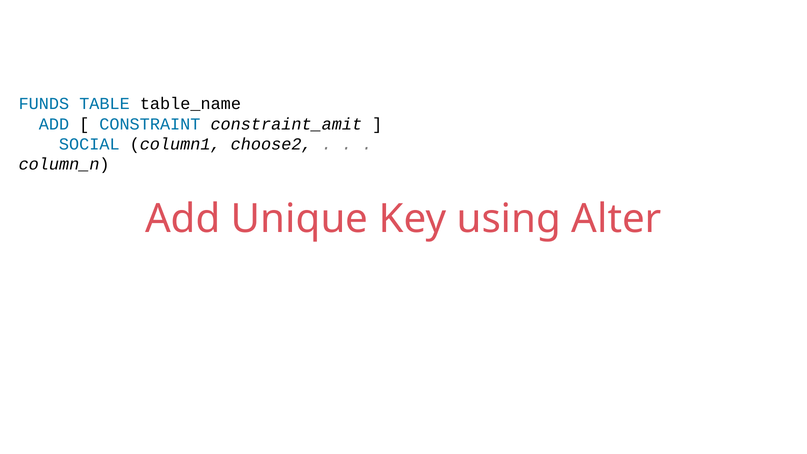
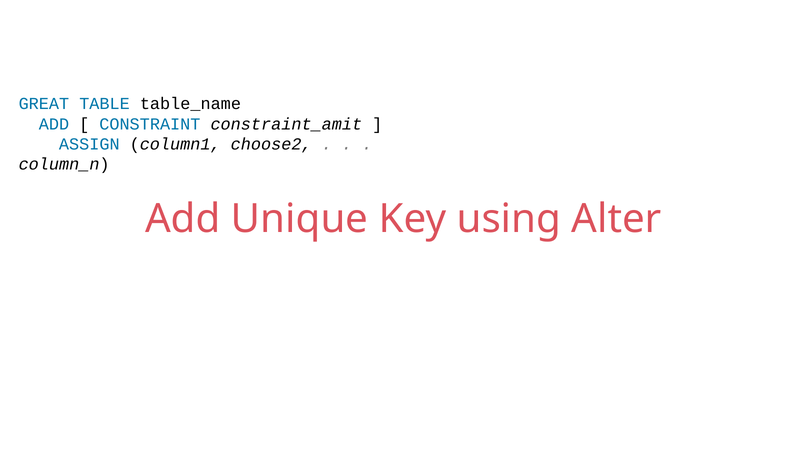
FUNDS: FUNDS -> GREAT
SOCIAL: SOCIAL -> ASSIGN
